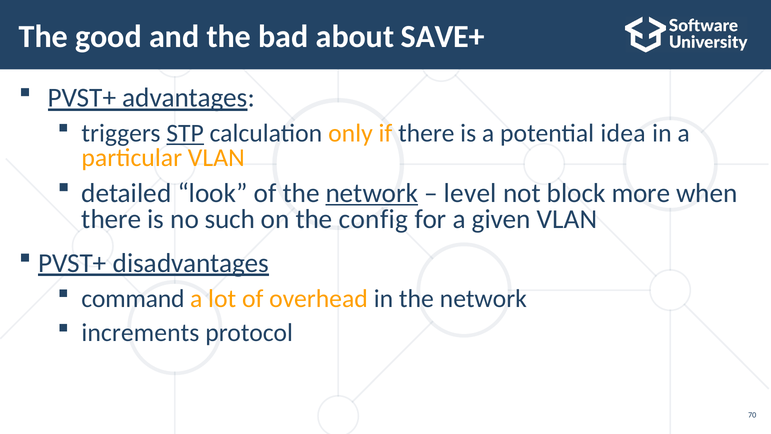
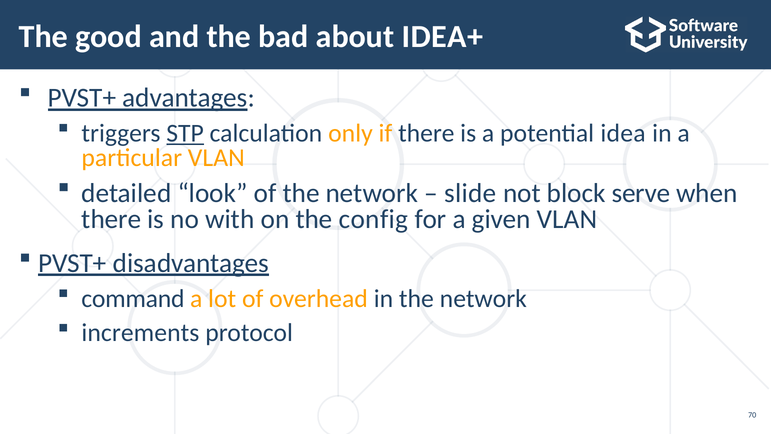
SAVE+: SAVE+ -> IDEA+
network at (372, 193) underline: present -> none
level: level -> slide
more: more -> serve
such: such -> with
